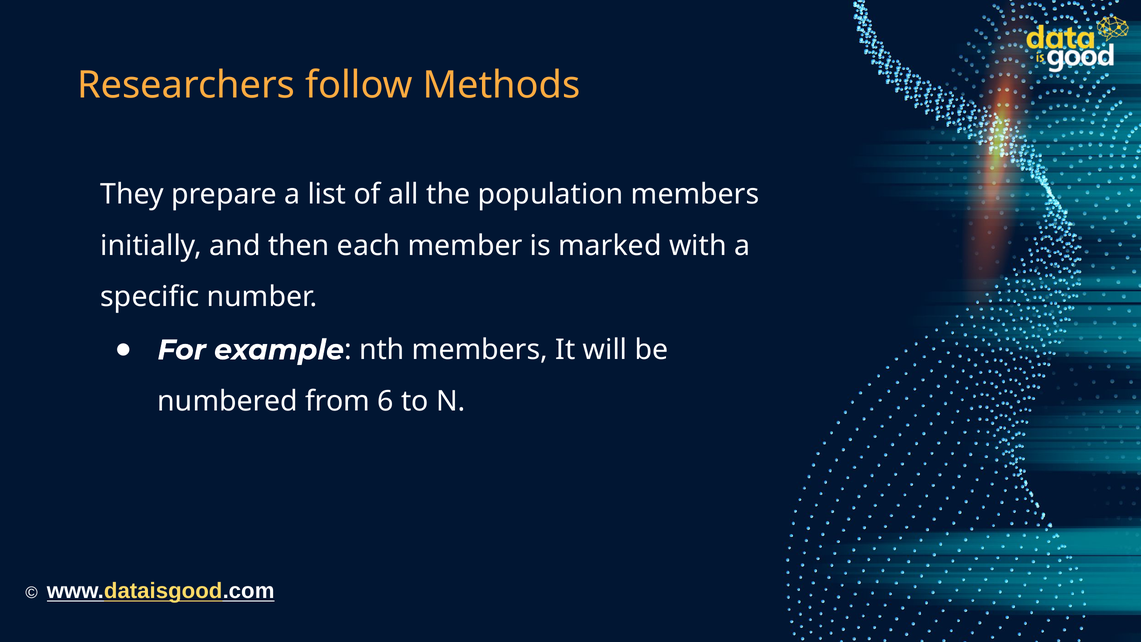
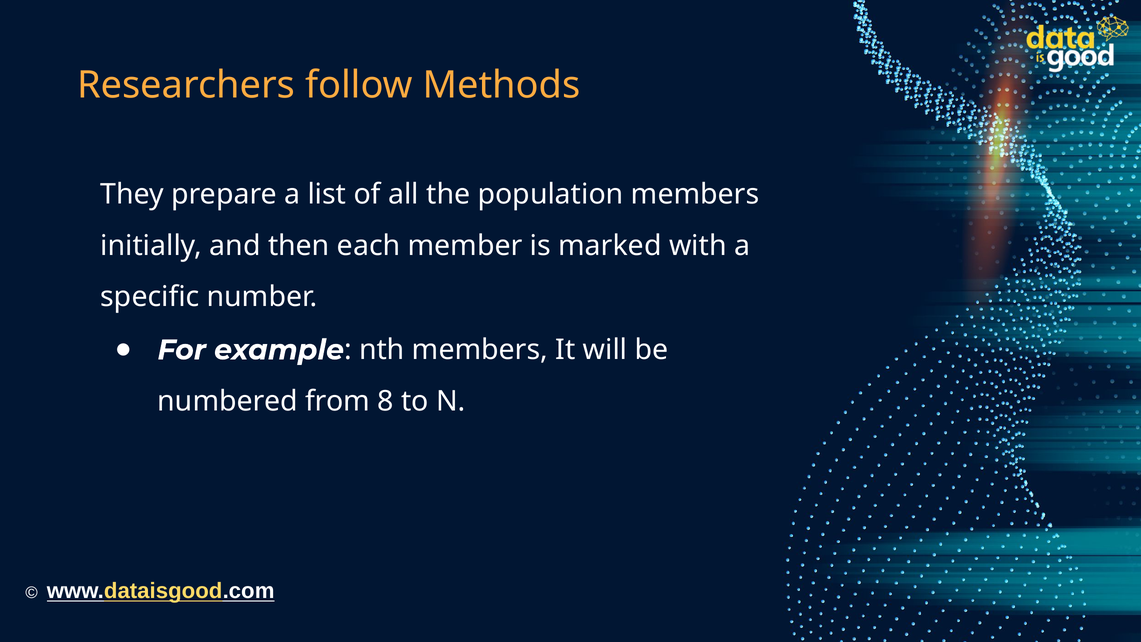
6: 6 -> 8
